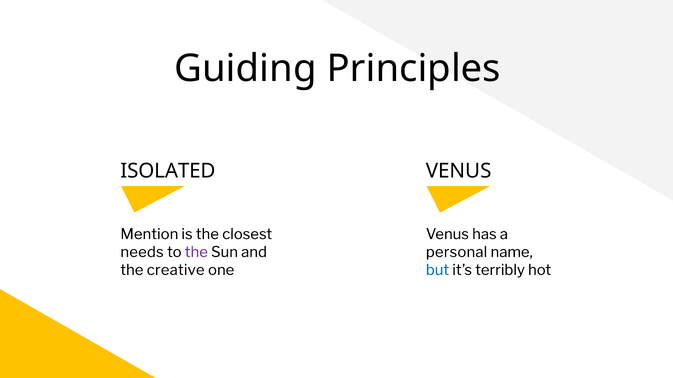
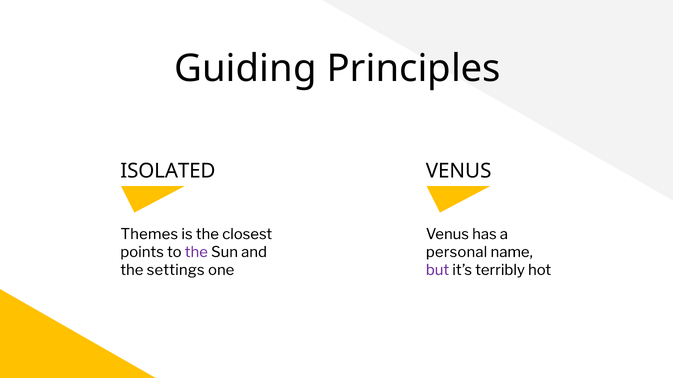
Mention: Mention -> Themes
needs: needs -> points
creative: creative -> settings
but colour: blue -> purple
